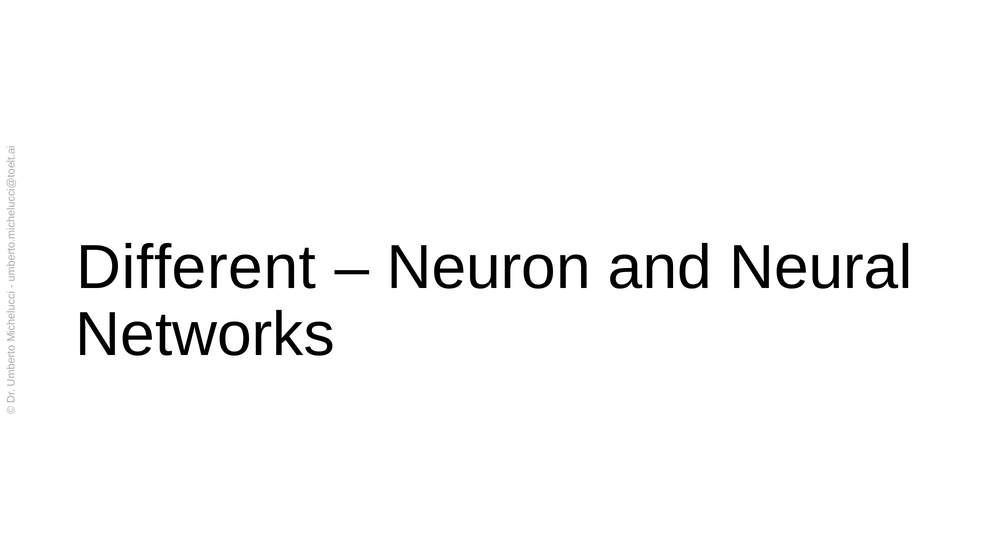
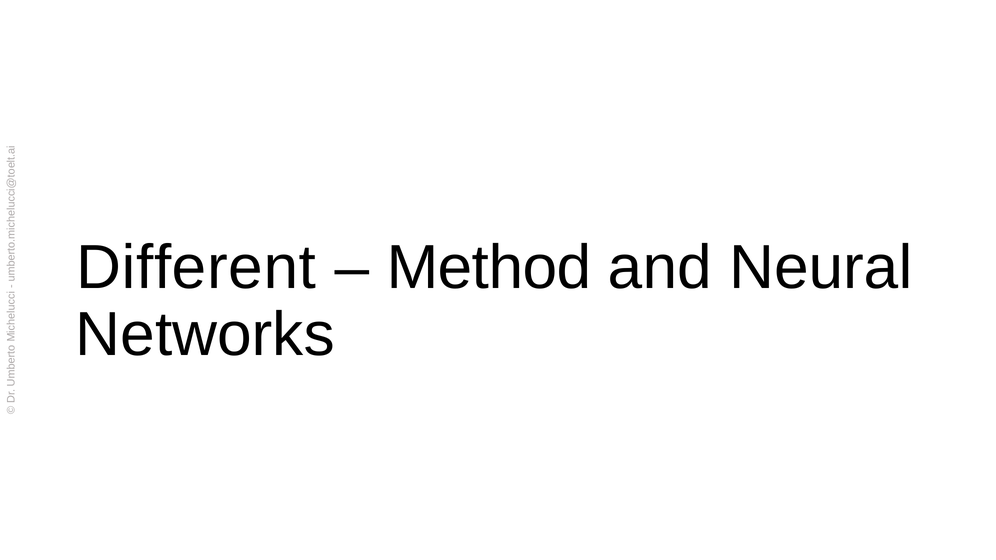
Neuron: Neuron -> Method
